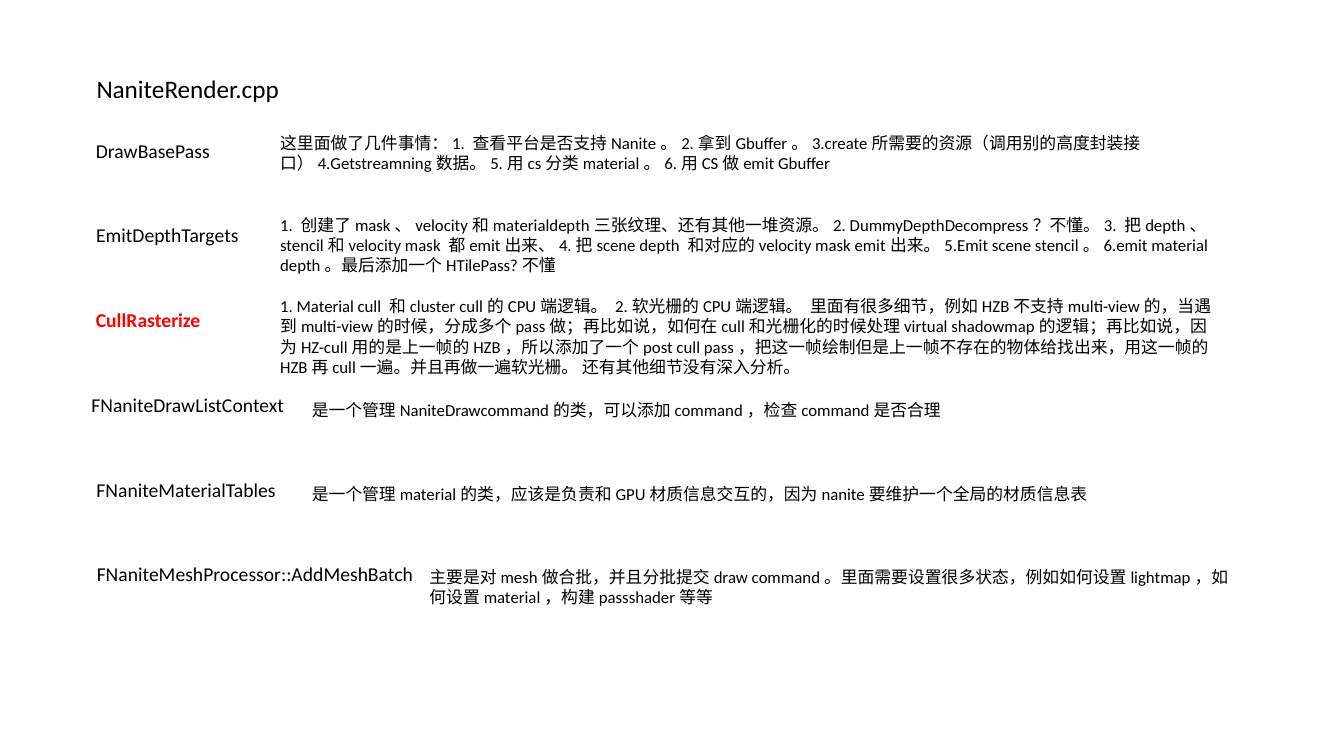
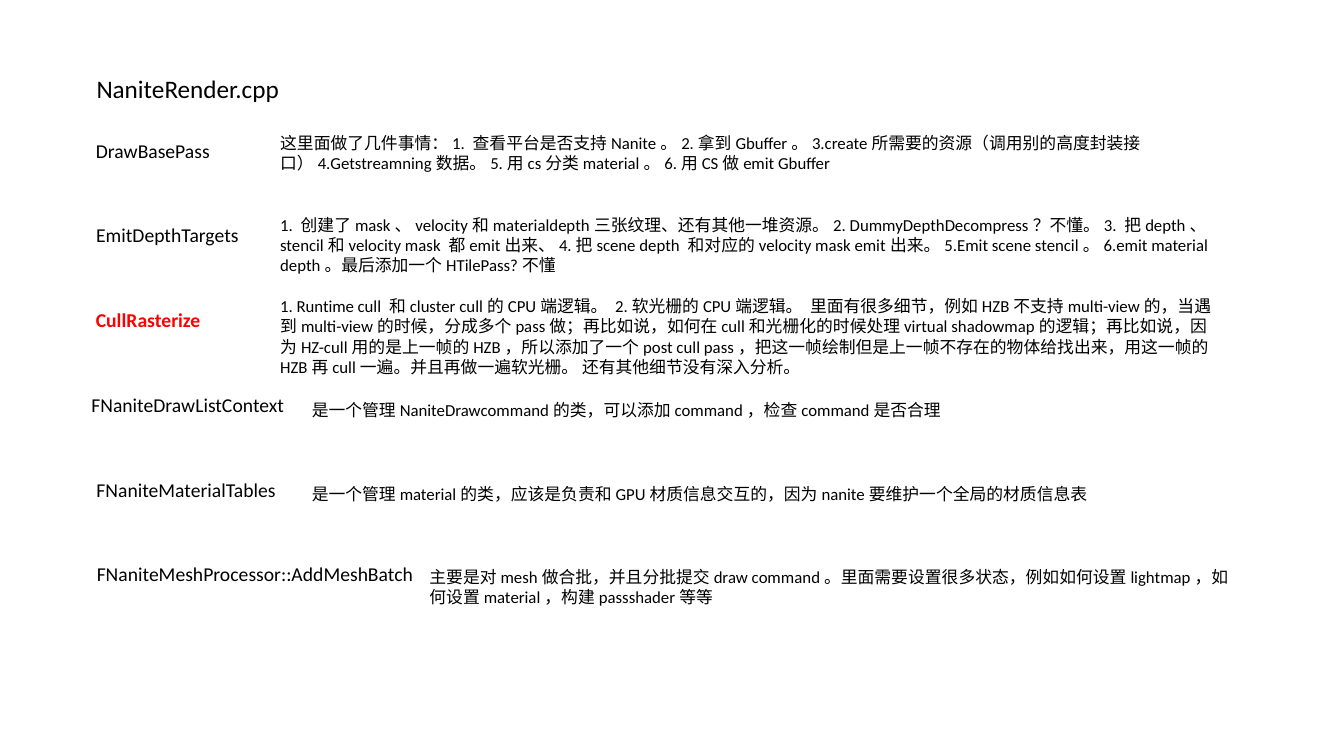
1 Material: Material -> Runtime
